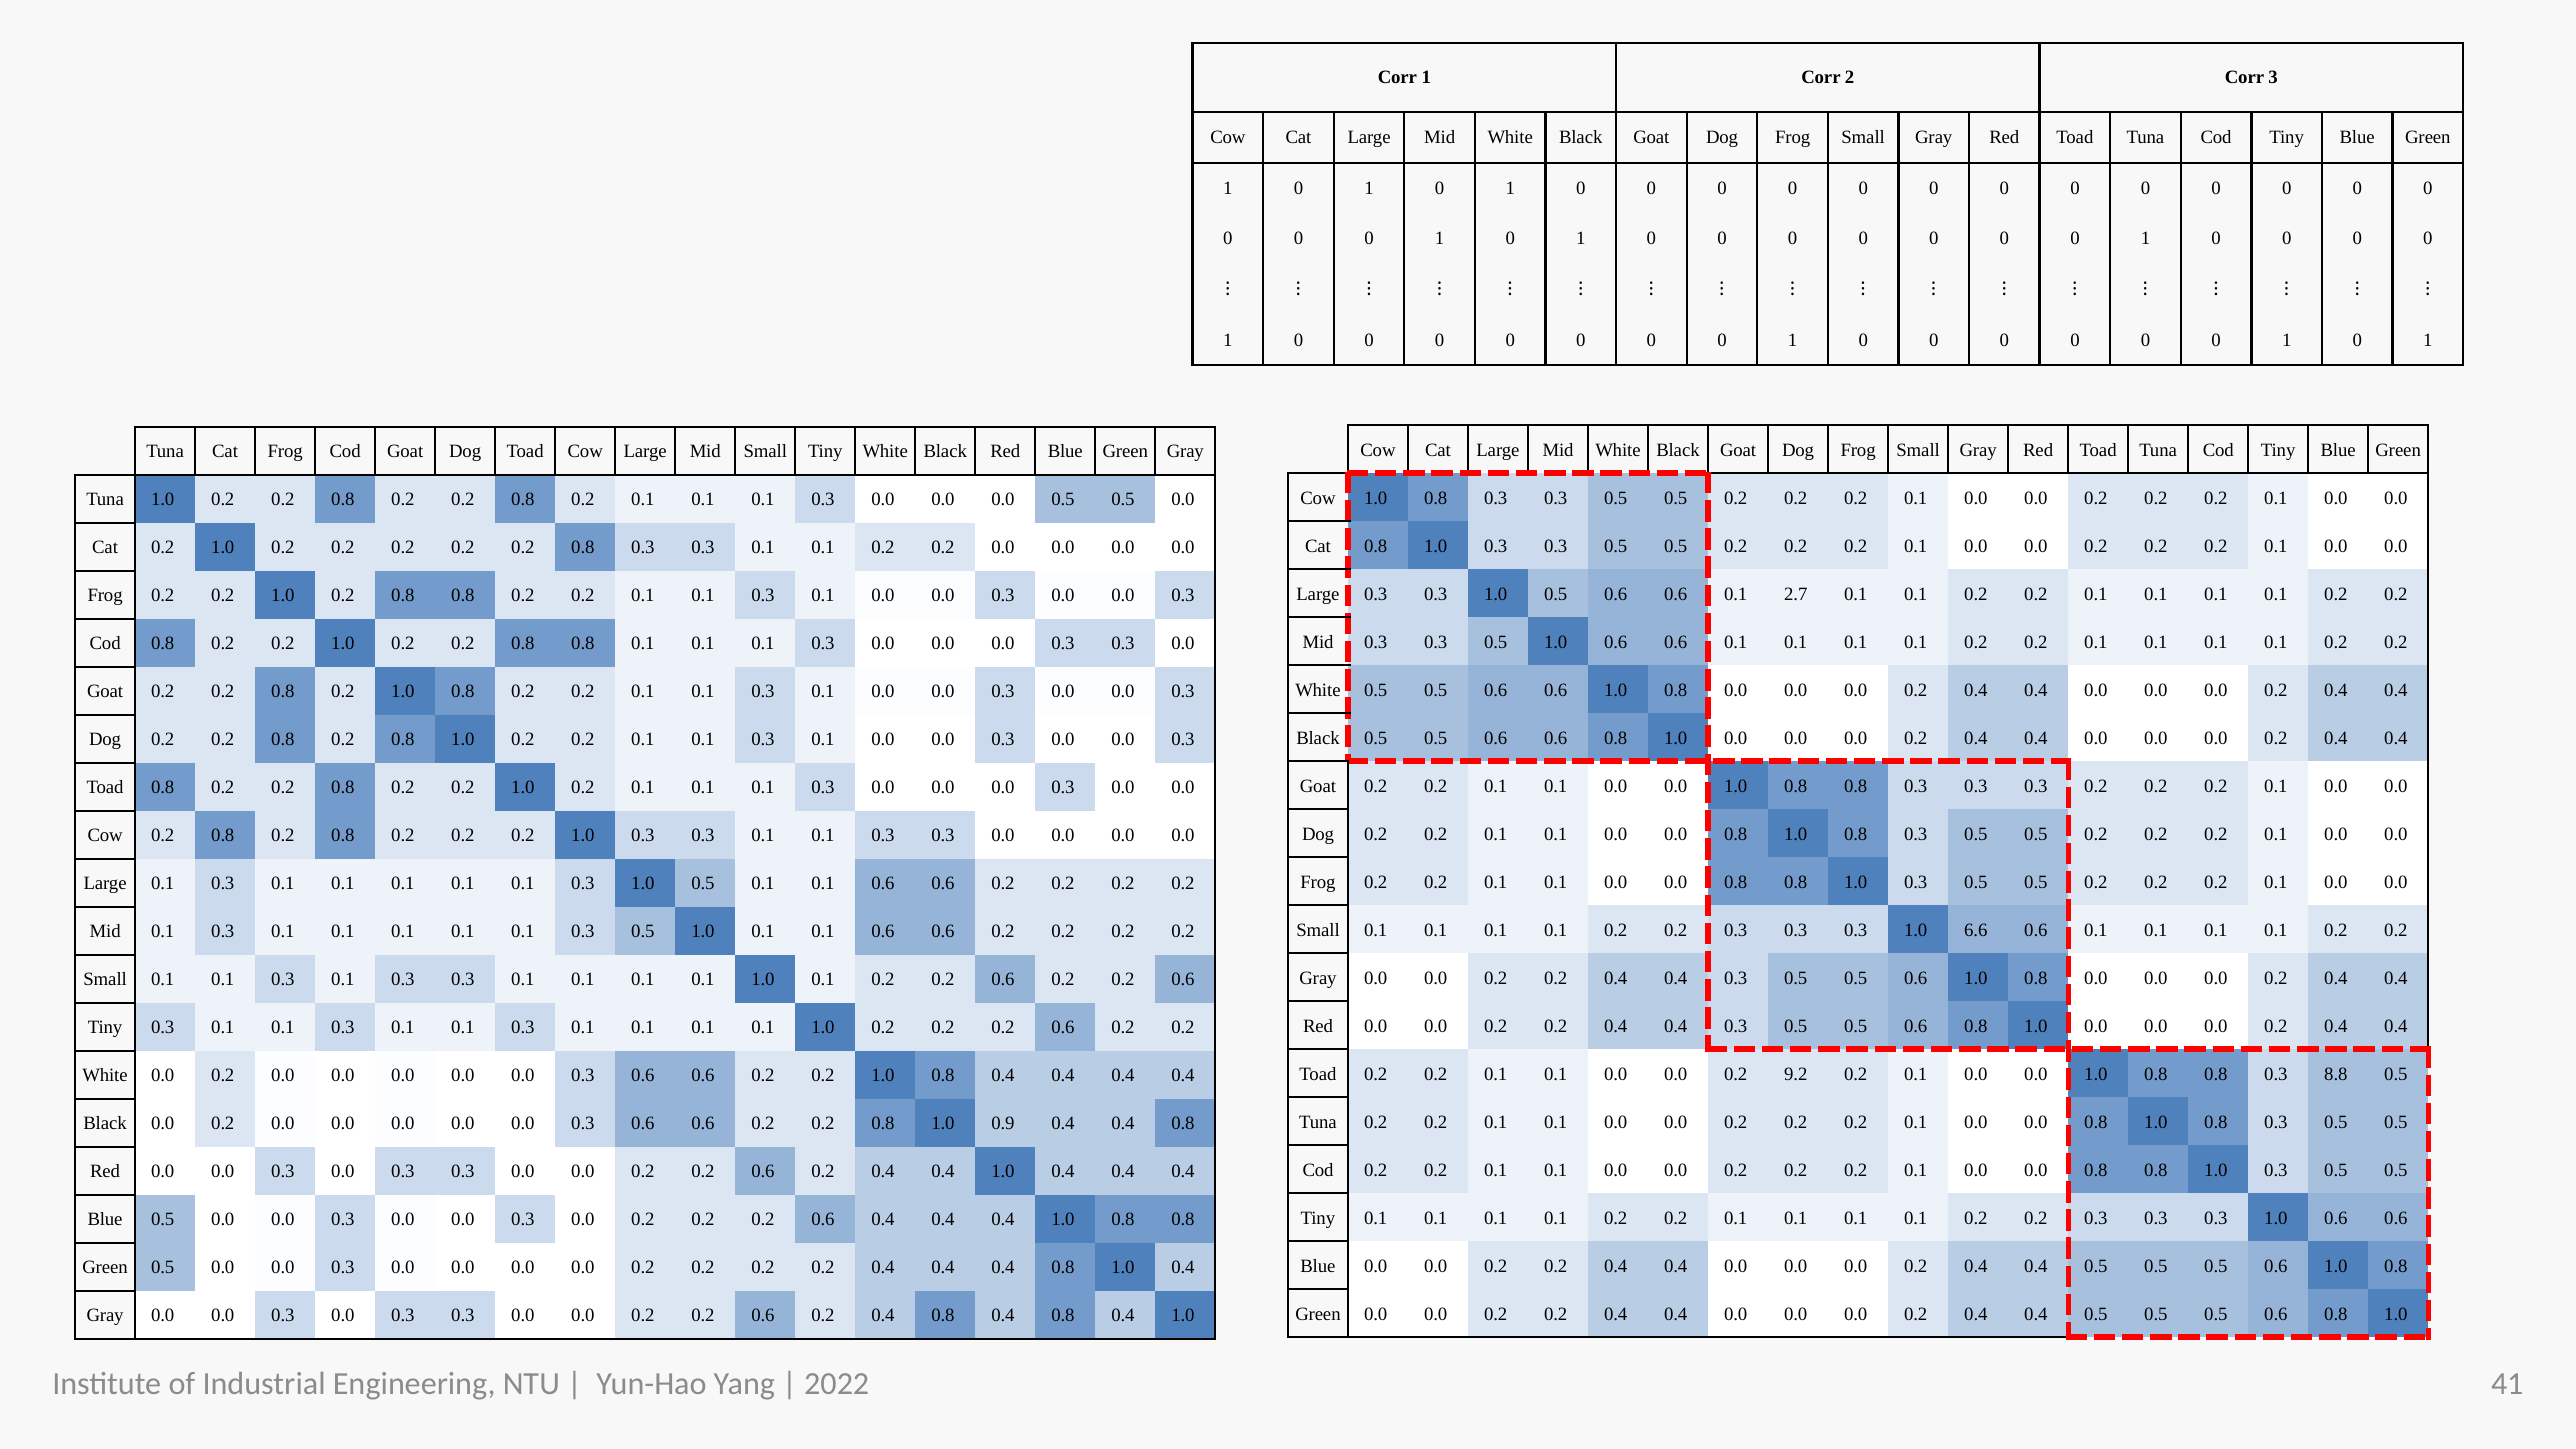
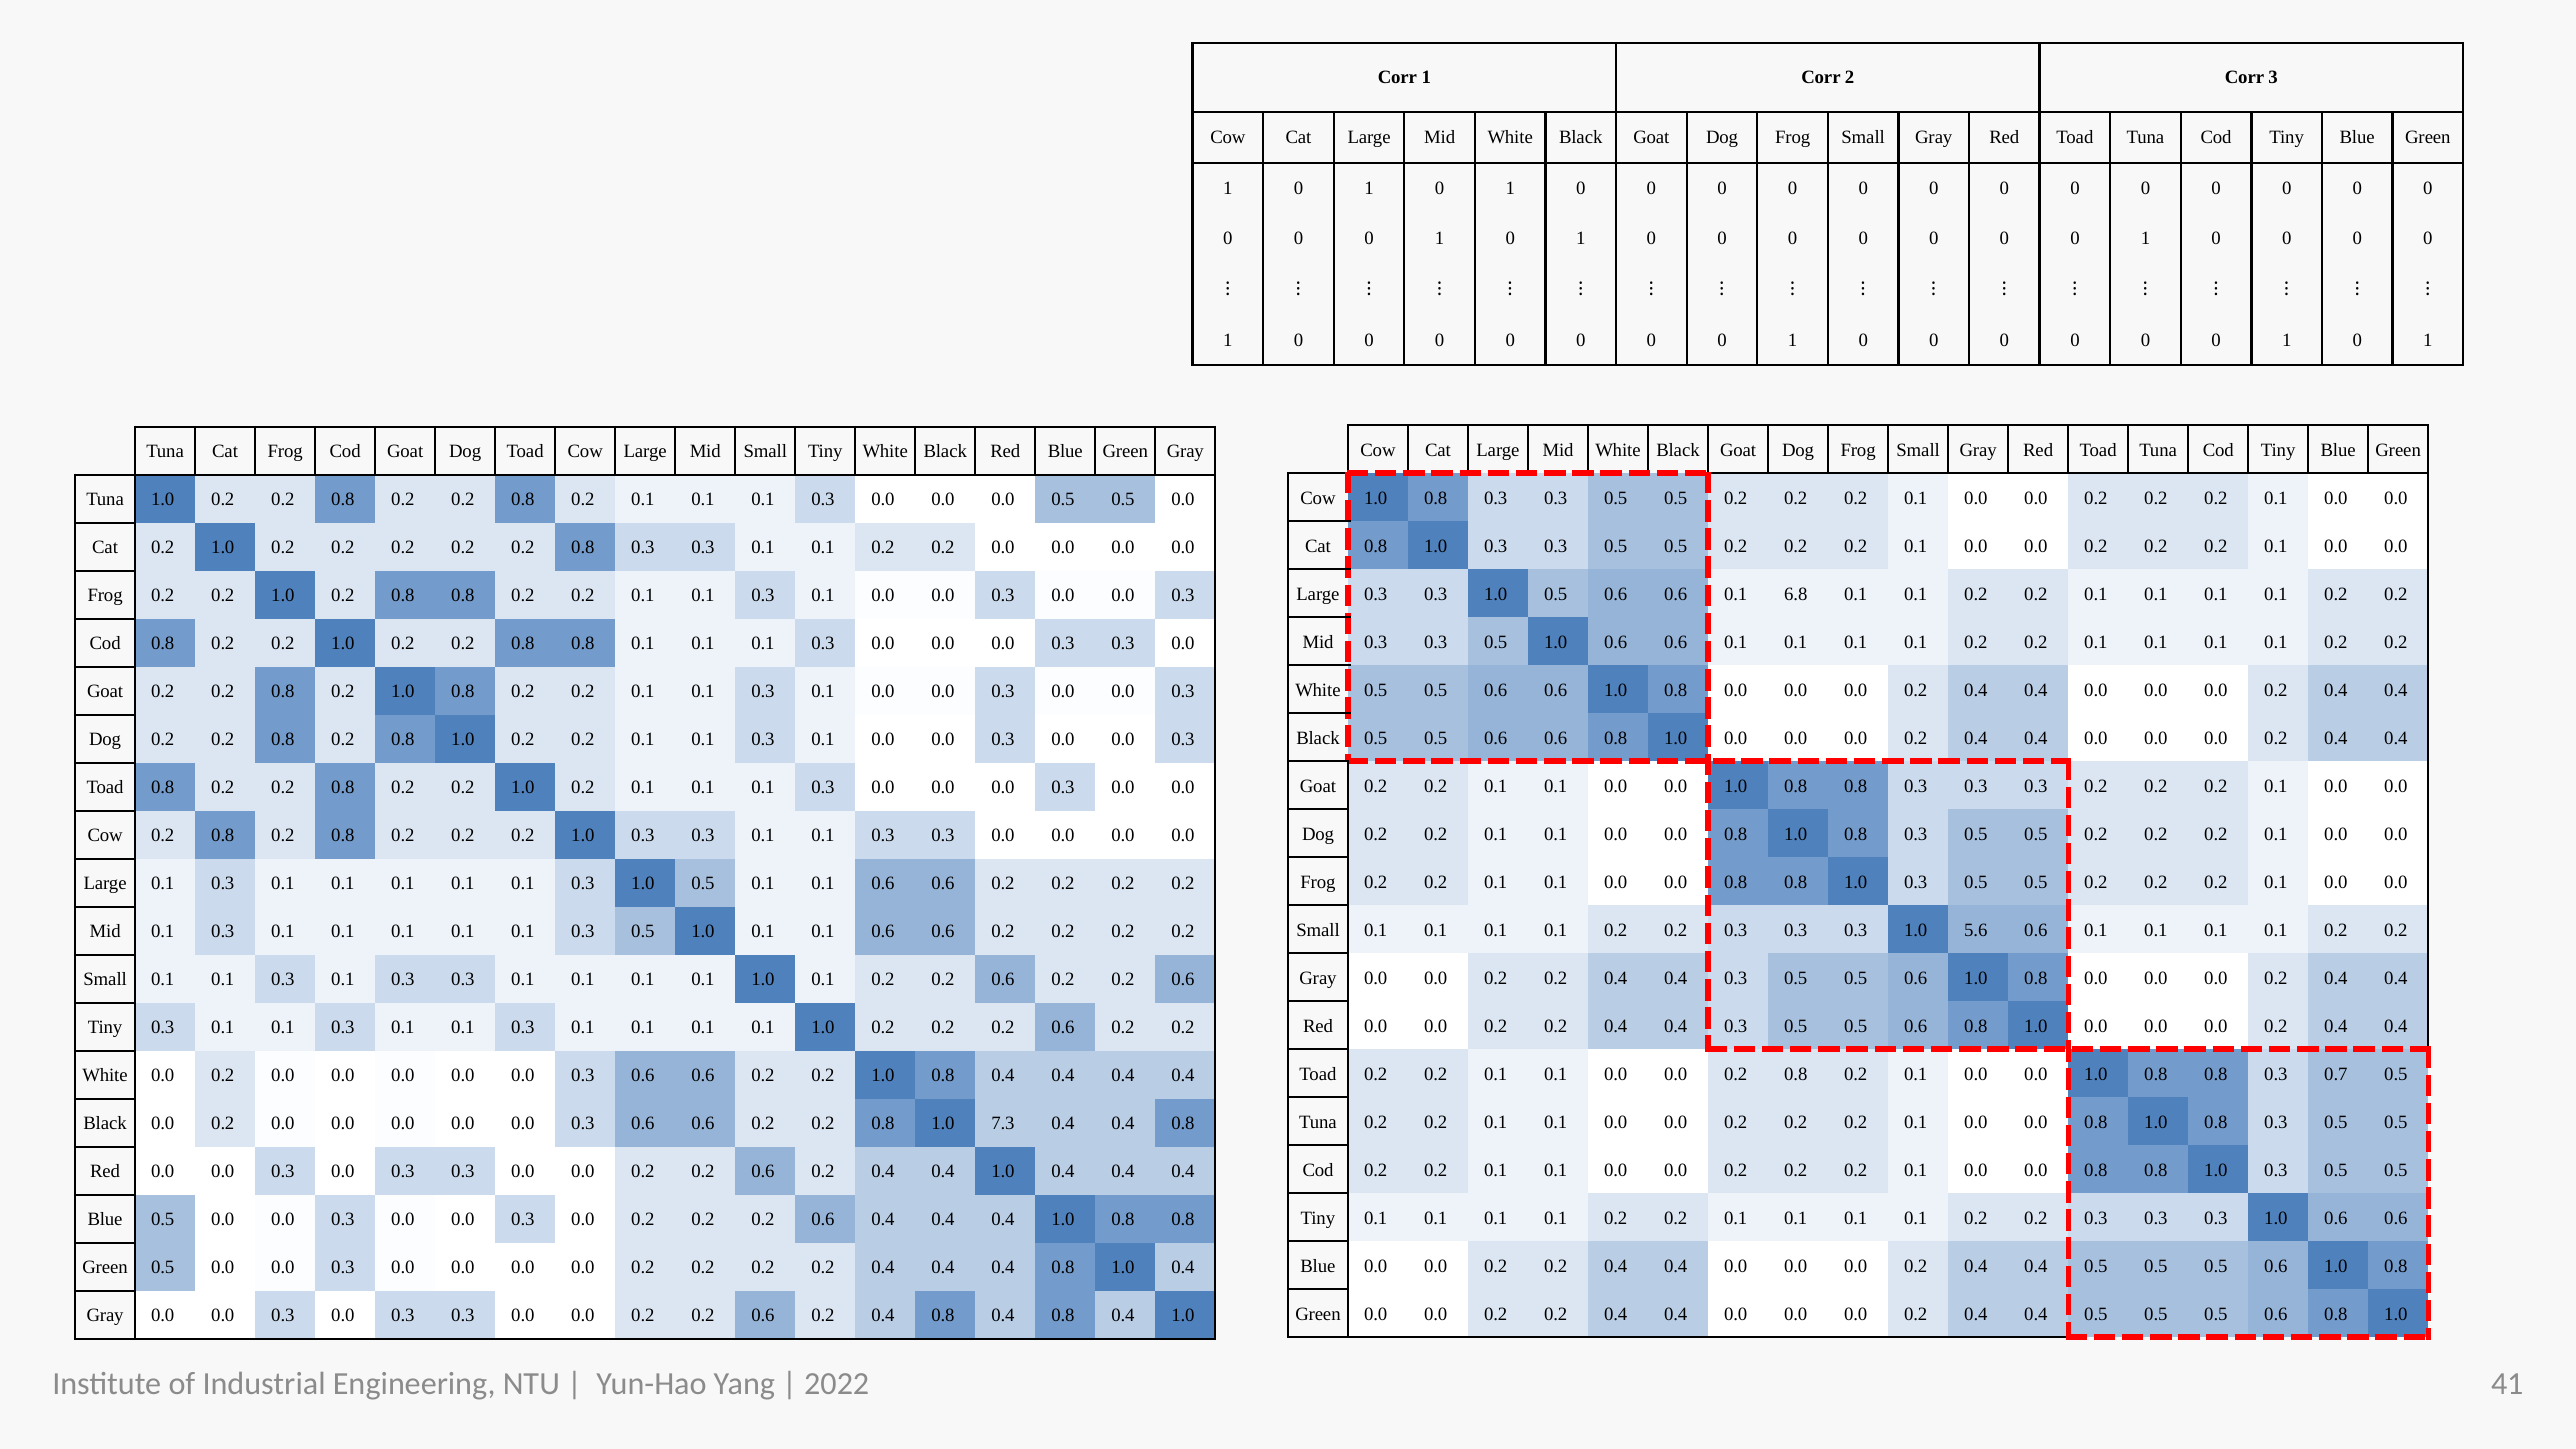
2.7: 2.7 -> 6.8
6.6: 6.6 -> 5.6
0.0 0.2 9.2: 9.2 -> 0.8
8.8: 8.8 -> 0.7
0.9: 0.9 -> 7.3
